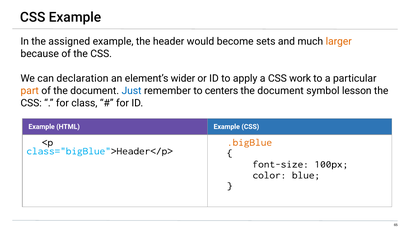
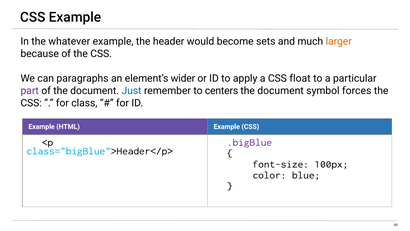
assigned: assigned -> whatever
declaration: declaration -> paragraphs
work: work -> float
part colour: orange -> purple
lesson: lesson -> forces
.bigBlue colour: orange -> purple
